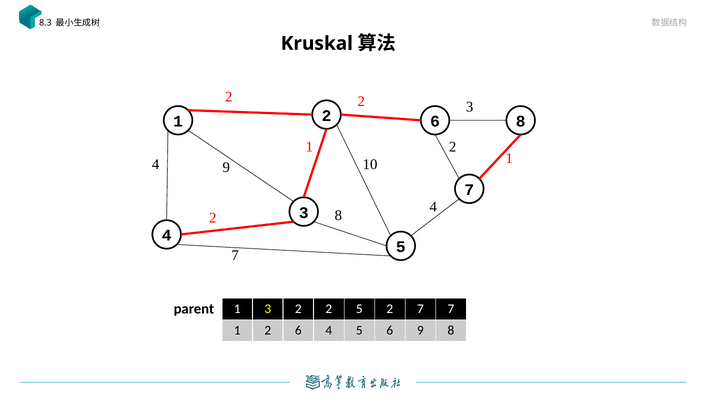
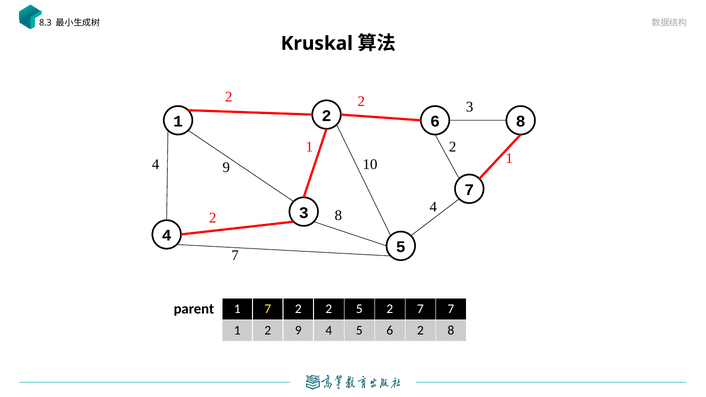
3 at (268, 309): 3 -> 7
2 6: 6 -> 9
6 9: 9 -> 2
